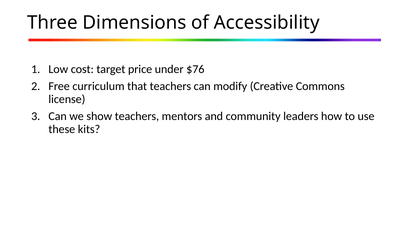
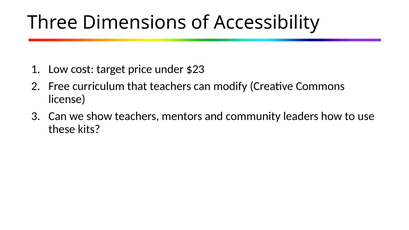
$76: $76 -> $23
